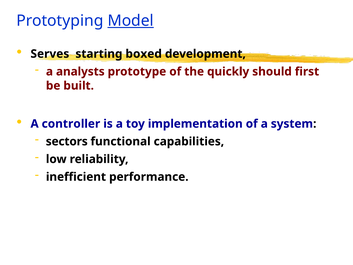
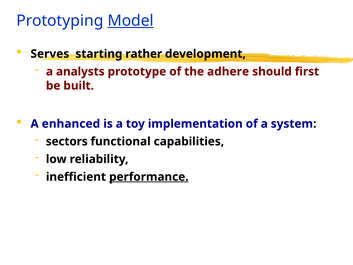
boxed: boxed -> rather
quickly: quickly -> adhere
controller: controller -> enhanced
performance underline: none -> present
